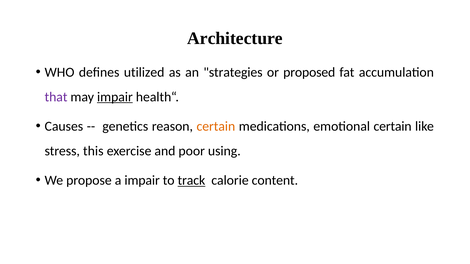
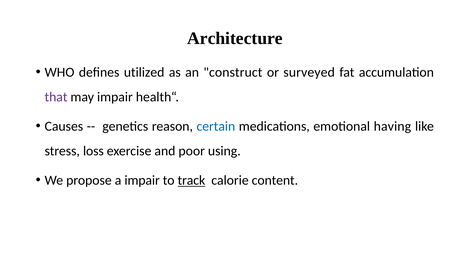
strategies: strategies -> construct
proposed: proposed -> surveyed
impair at (115, 97) underline: present -> none
certain at (216, 126) colour: orange -> blue
emotional certain: certain -> having
this: this -> loss
